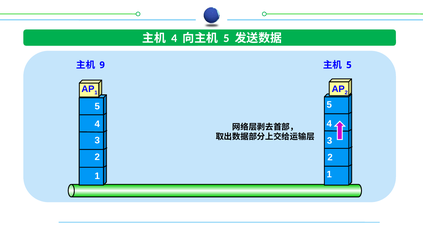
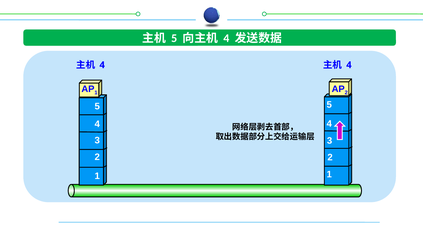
4 at (174, 38): 4 -> 5
5 at (226, 38): 5 -> 4
9 at (102, 65): 9 -> 4
5 at (349, 65): 5 -> 4
